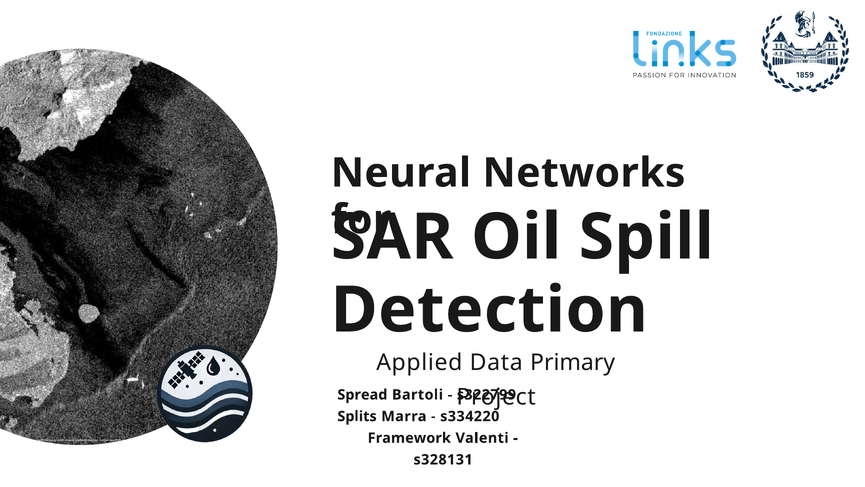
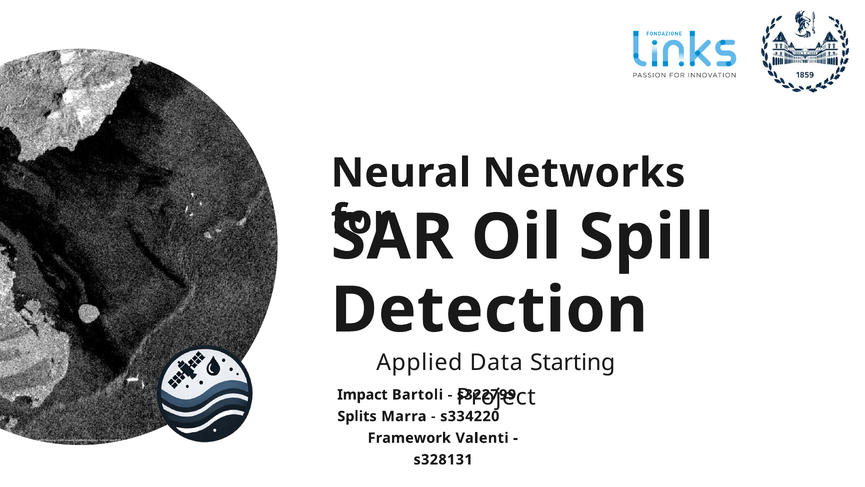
Primary: Primary -> Starting
Spread: Spread -> Impact
